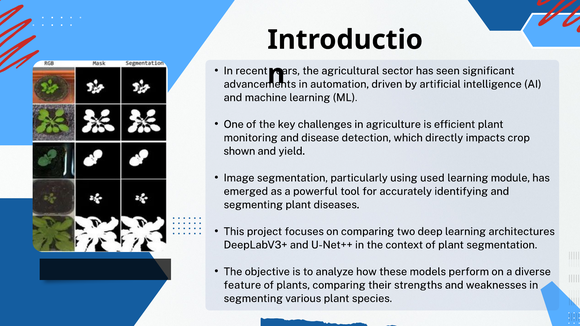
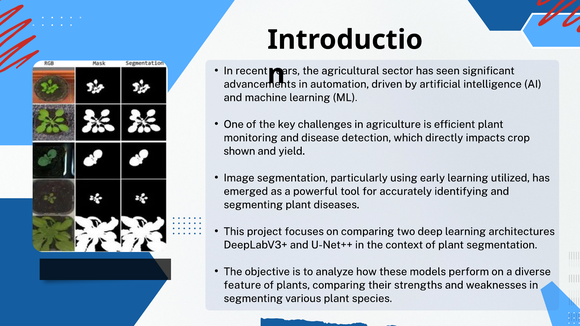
used: used -> early
module: module -> utilized
